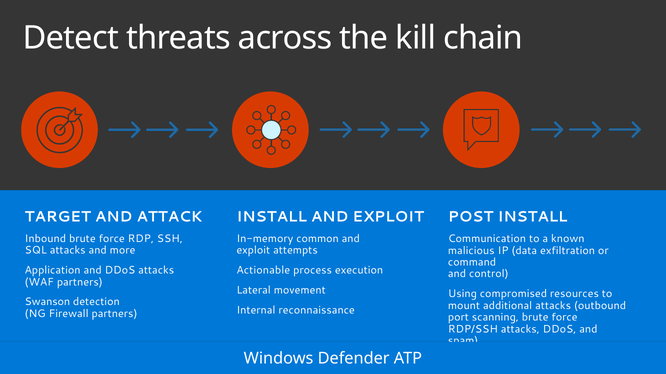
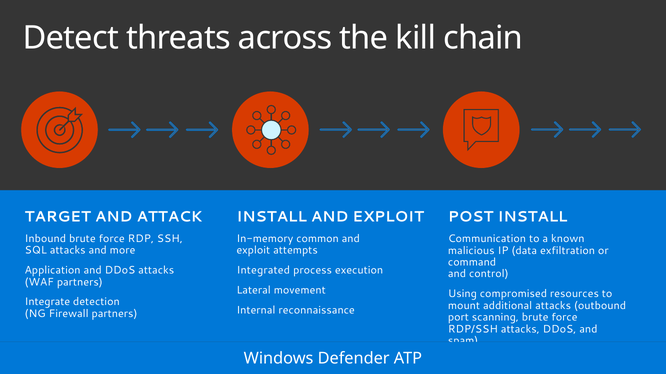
Actionable: Actionable -> Integrated
Swanson: Swanson -> Integrate
